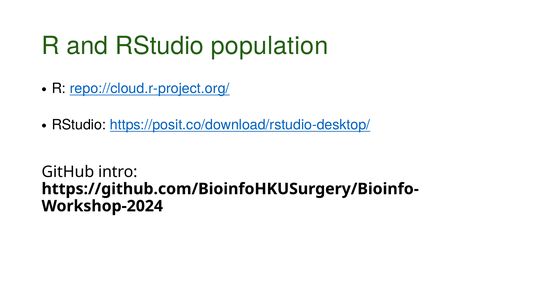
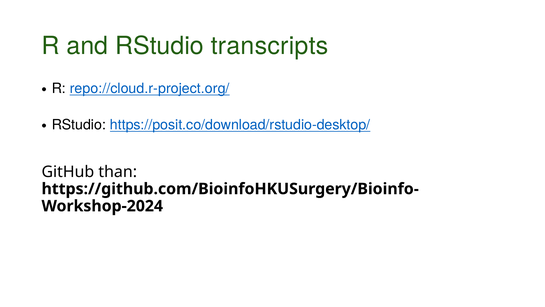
population: population -> transcripts
intro: intro -> than
